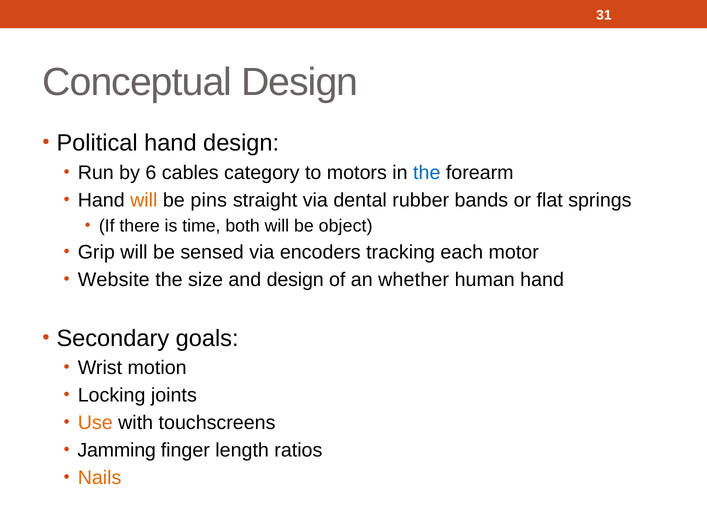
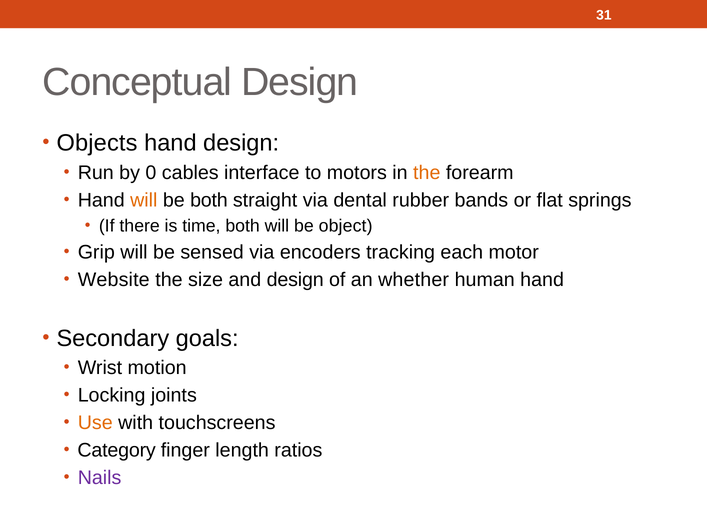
Political: Political -> Objects
6: 6 -> 0
category: category -> interface
the at (427, 173) colour: blue -> orange
be pins: pins -> both
Jamming: Jamming -> Category
Nails colour: orange -> purple
